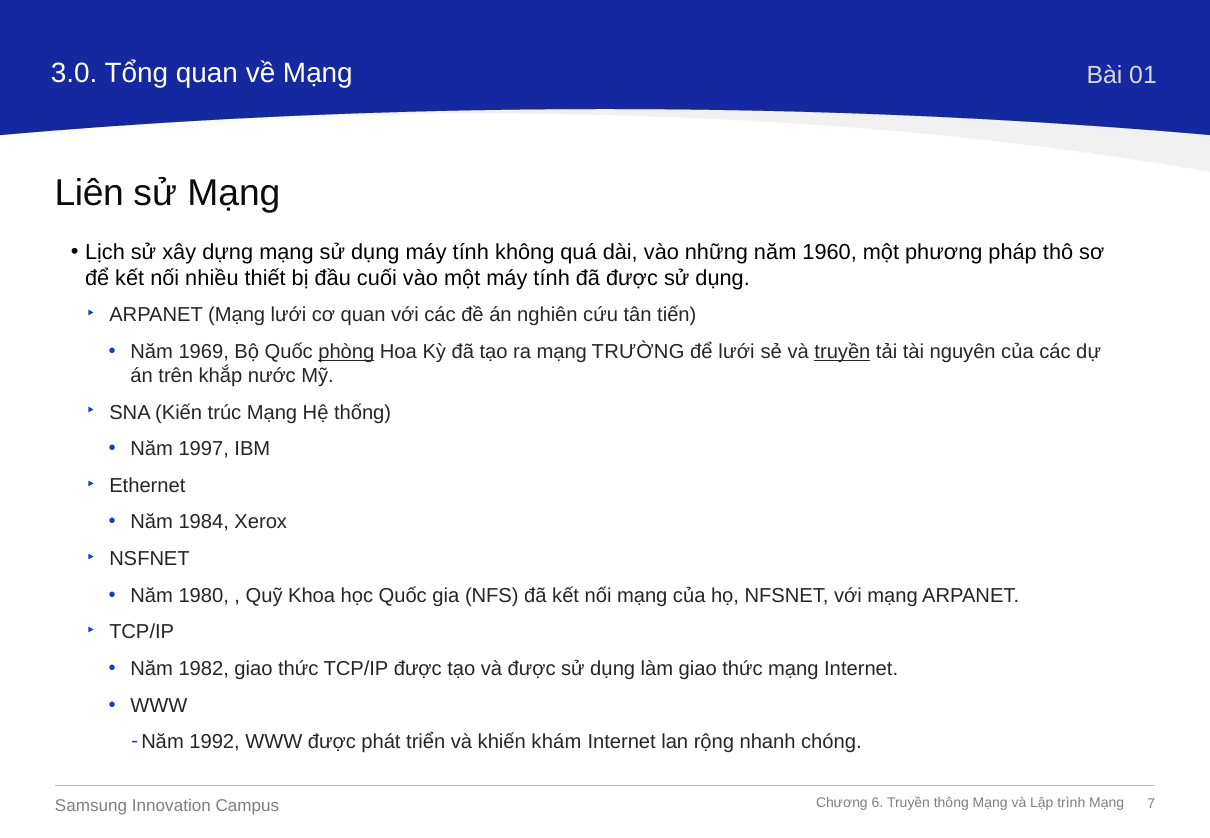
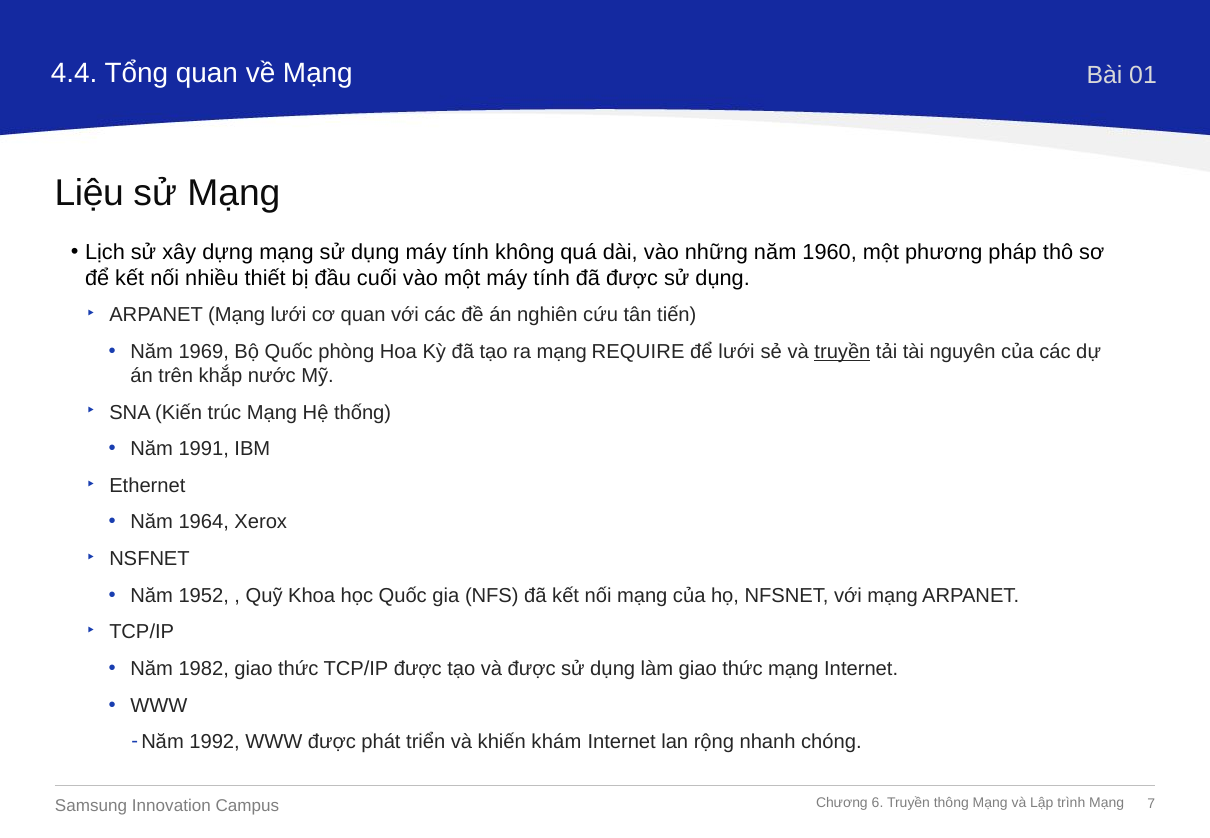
3.0: 3.0 -> 4.4
Liên: Liên -> Liệu
phòng underline: present -> none
TRƯỜNG: TRƯỜNG -> REQUIRE
1997: 1997 -> 1991
1984: 1984 -> 1964
1980: 1980 -> 1952
